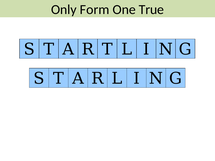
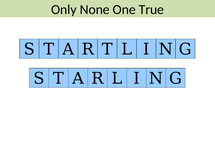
Form: Form -> None
